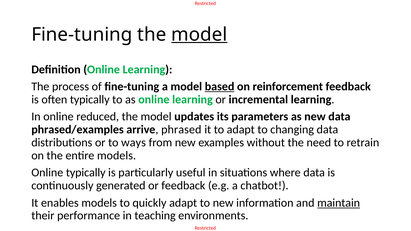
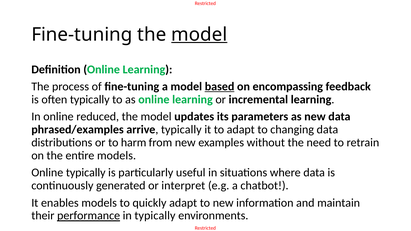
reinforcement: reinforcement -> encompassing
arrive phrased: phrased -> typically
ways: ways -> harm
or feedback: feedback -> interpret
maintain underline: present -> none
performance underline: none -> present
in teaching: teaching -> typically
